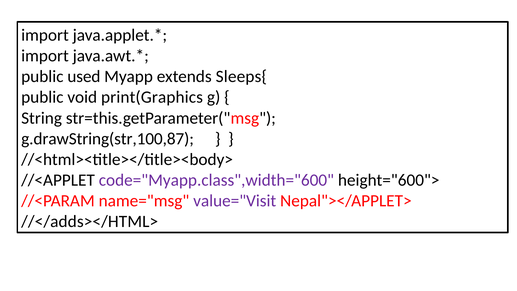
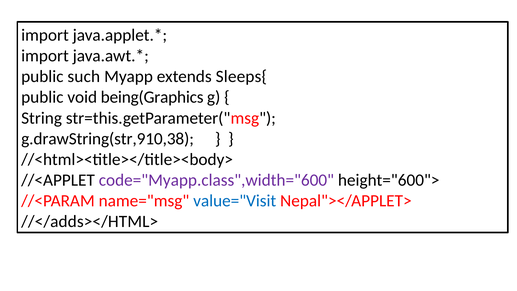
used: used -> such
print(Graphics: print(Graphics -> being(Graphics
g.drawString(str,100,87: g.drawString(str,100,87 -> g.drawString(str,910,38
value="Visit colour: purple -> blue
